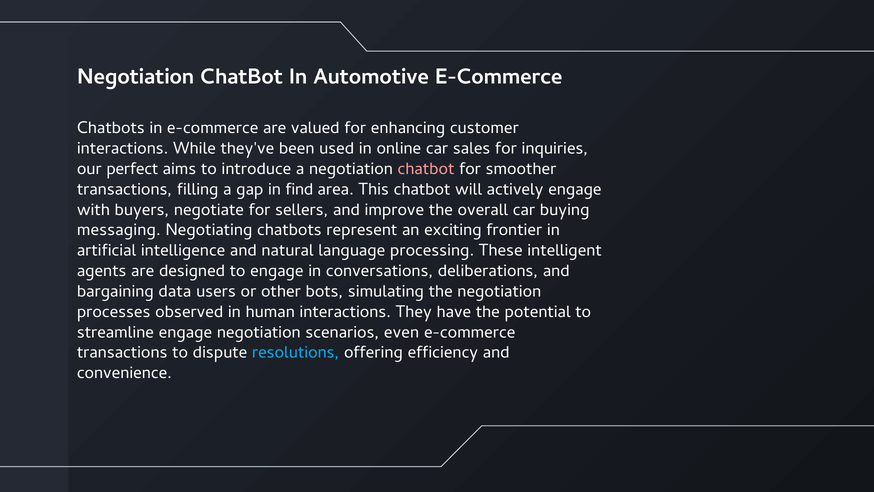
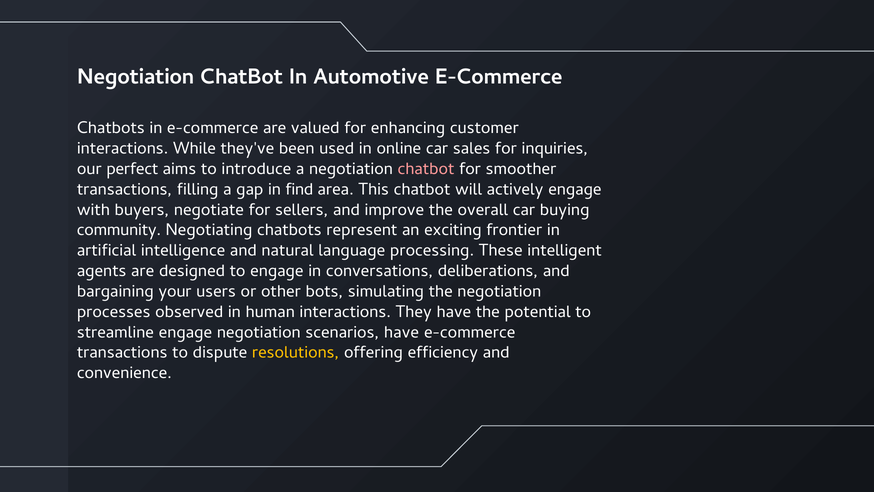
messaging: messaging -> community
data: data -> your
scenarios even: even -> have
resolutions colour: light blue -> yellow
